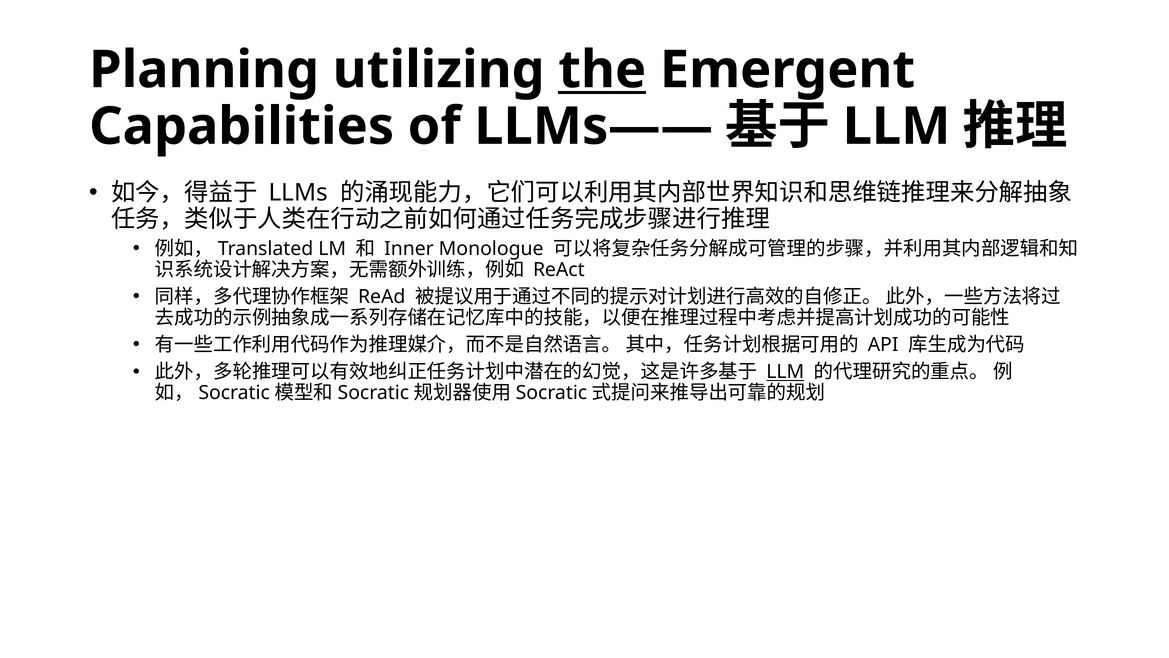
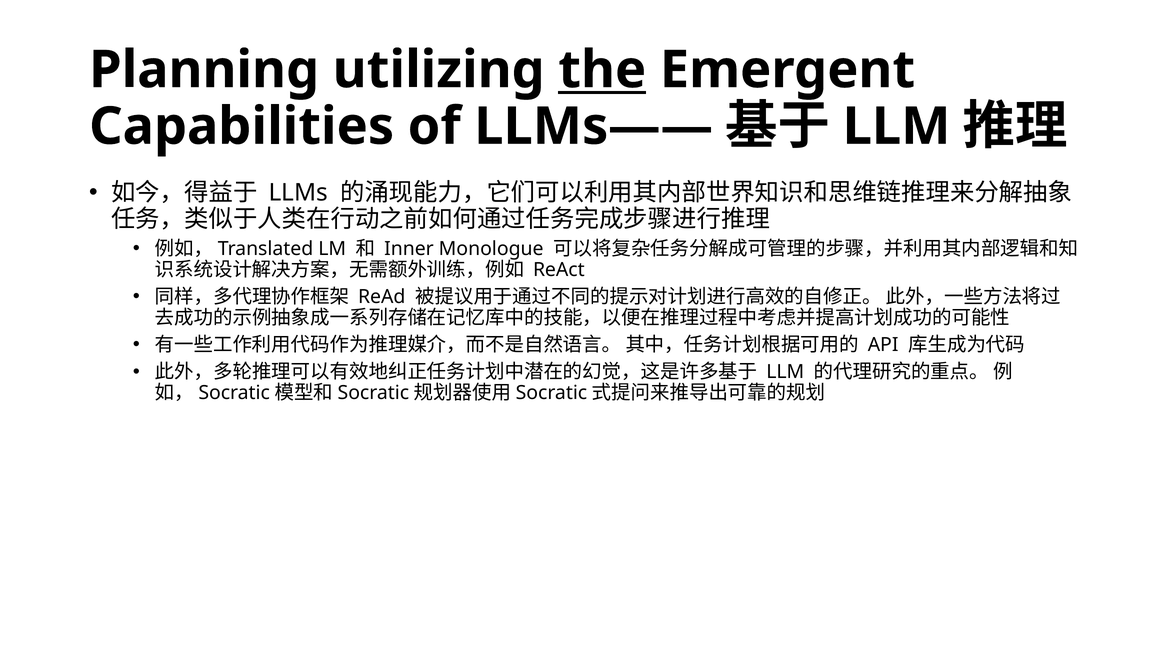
LLM at (785, 372) underline: present -> none
